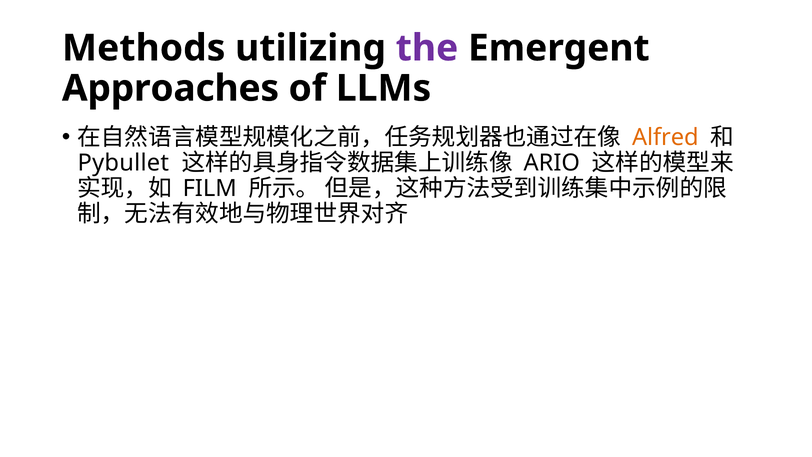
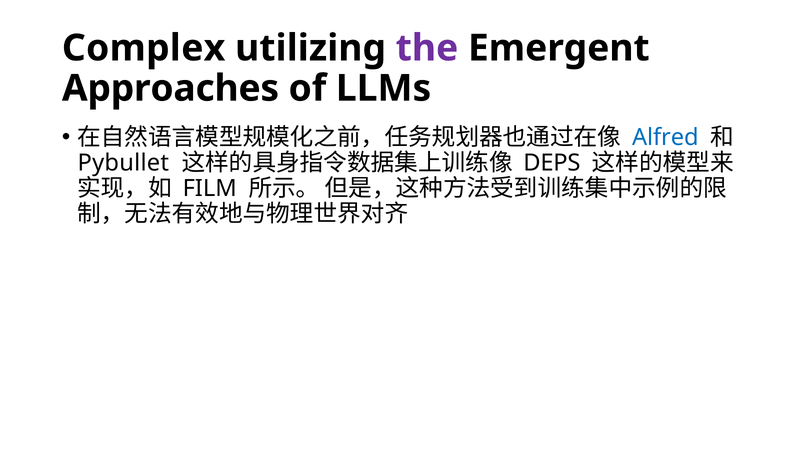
Methods: Methods -> Complex
Alfred colour: orange -> blue
ARIO: ARIO -> DEPS
